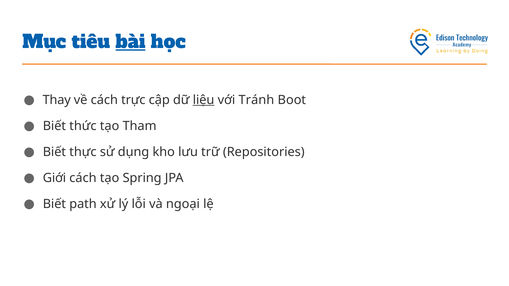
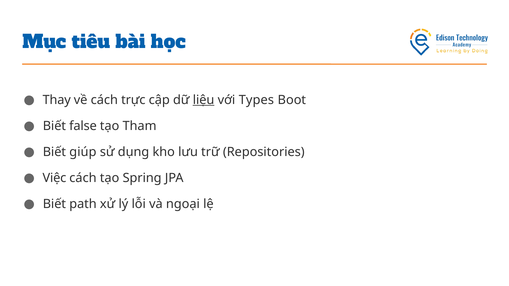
bài underline: present -> none
Tránh: Tránh -> Types
thức: thức -> false
thực: thực -> giúp
Giới: Giới -> Việc
